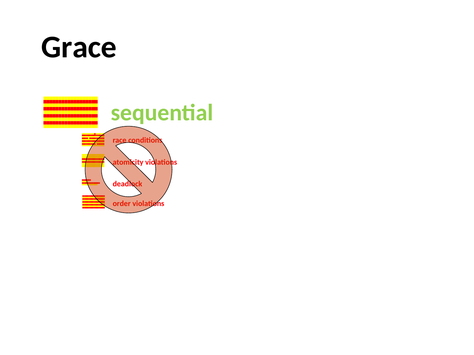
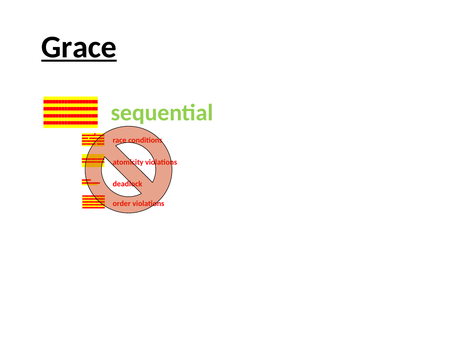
Grace underline: none -> present
